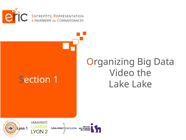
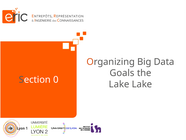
Video: Video -> Goals
1: 1 -> 0
